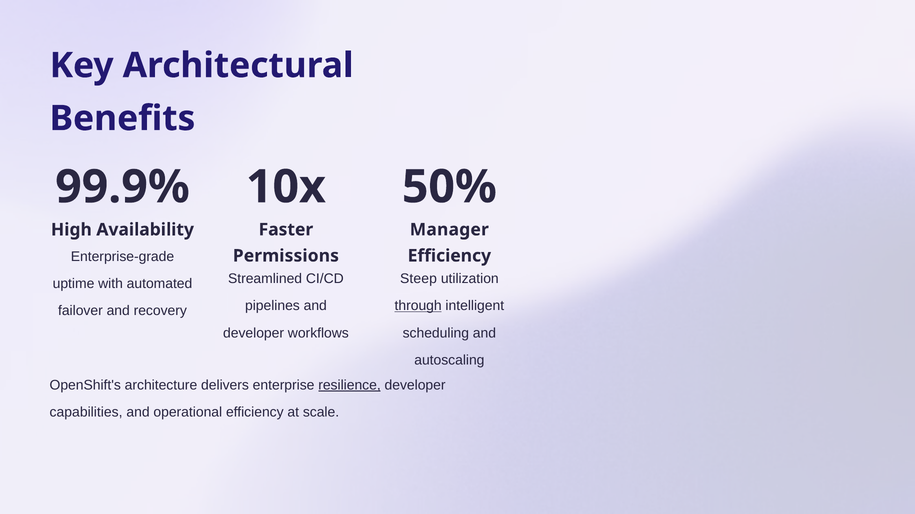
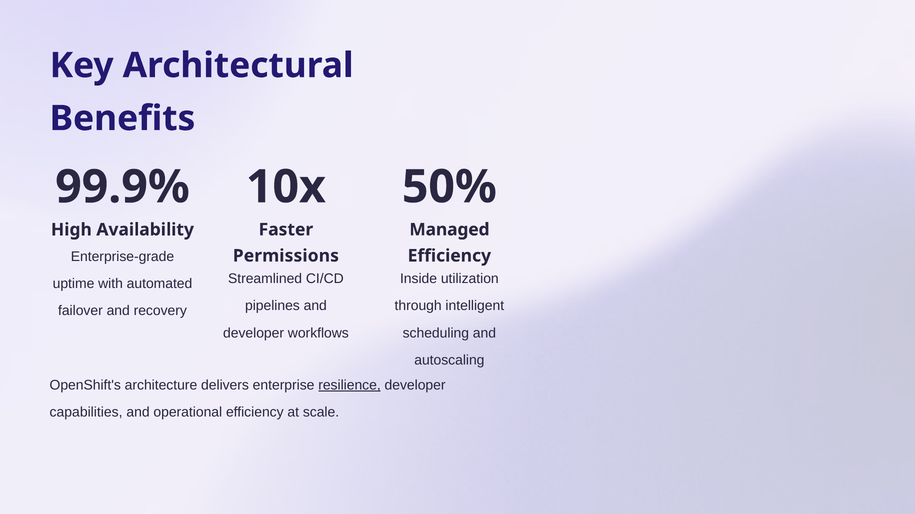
Manager: Manager -> Managed
Steep: Steep -> Inside
through underline: present -> none
